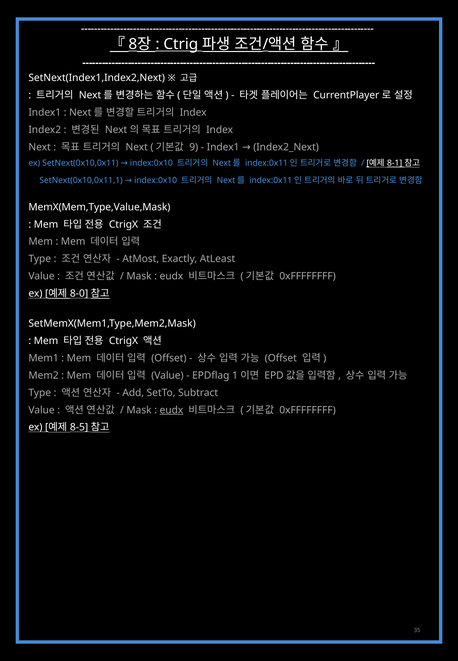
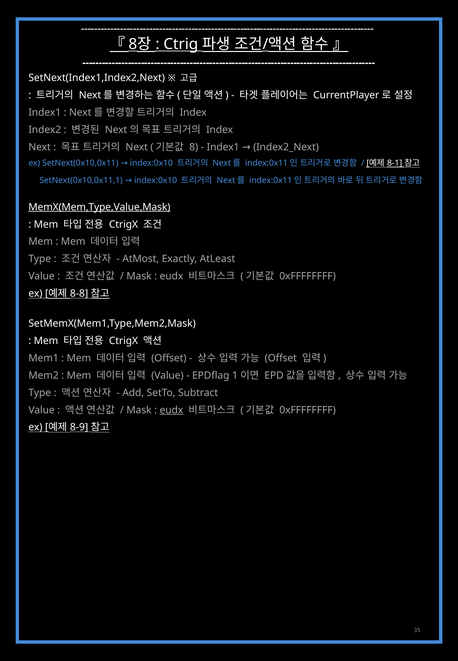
9: 9 -> 8
MemX(Mem,Type,Value,Mask underline: none -> present
8-0: 8-0 -> 8-8
8-5: 8-5 -> 8-9
